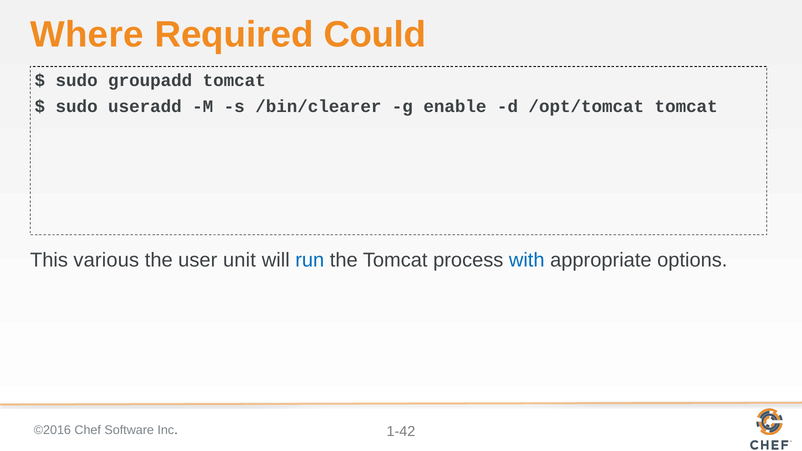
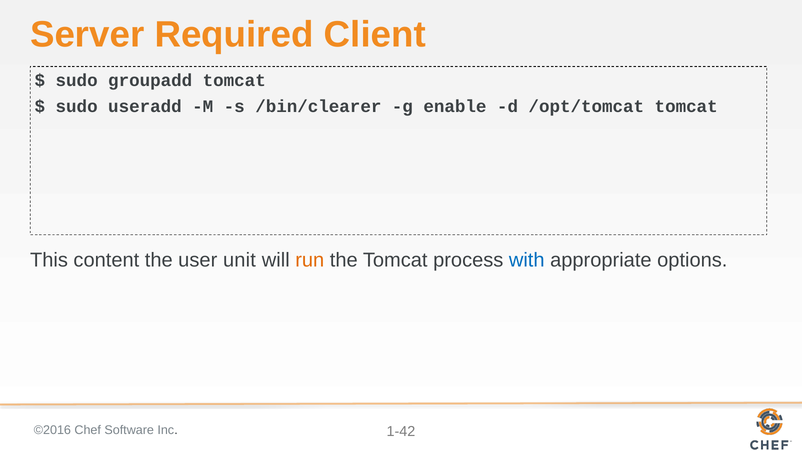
Where: Where -> Server
Could: Could -> Client
various: various -> content
run colour: blue -> orange
